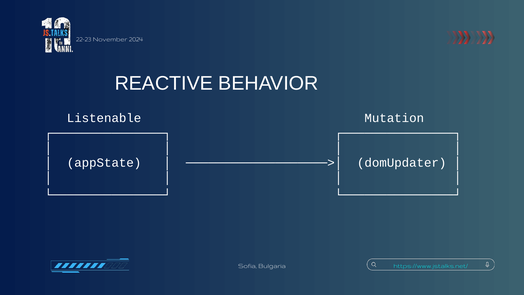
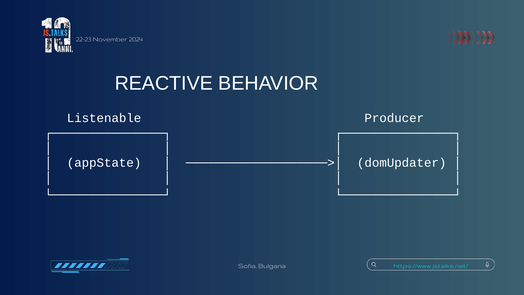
Mutation: Mutation -> Producer
